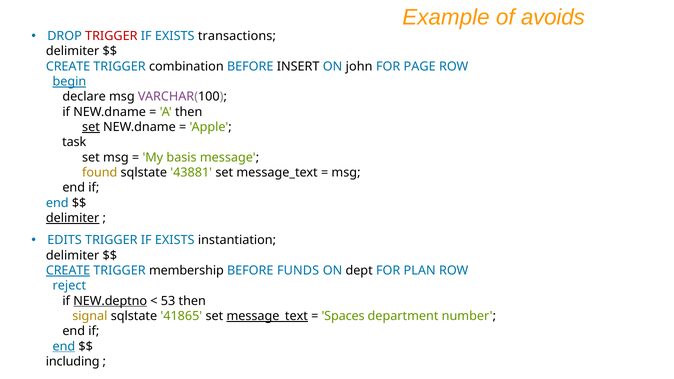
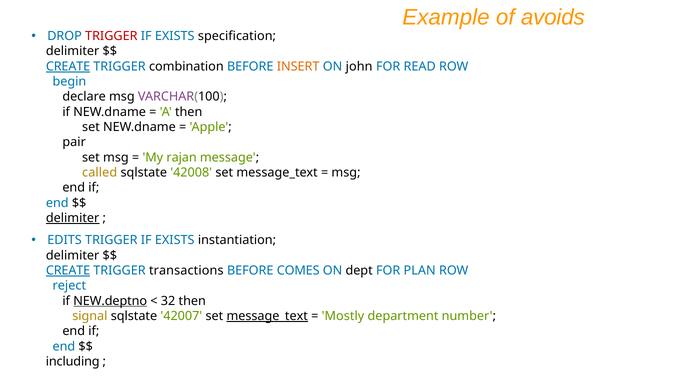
transactions: transactions -> specification
CREATE at (68, 66) underline: none -> present
INSERT colour: black -> orange
PAGE: PAGE -> READ
begin underline: present -> none
set at (91, 127) underline: present -> none
task: task -> pair
basis: basis -> rajan
found: found -> called
43881: 43881 -> 42008
membership: membership -> transactions
FUNDS: FUNDS -> COMES
53: 53 -> 32
41865: 41865 -> 42007
Spaces: Spaces -> Mostly
end at (64, 346) underline: present -> none
